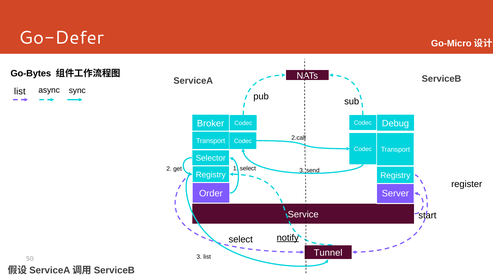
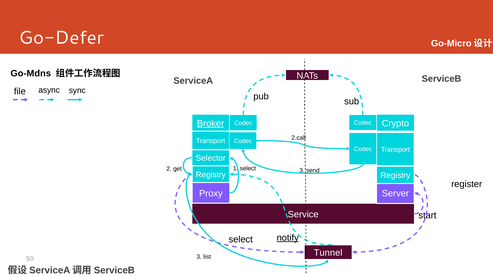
Go-Bytes: Go-Bytes -> Go-Mdns
list at (20, 92): list -> file
Broker underline: none -> present
Debug: Debug -> Crypto
Order: Order -> Proxy
